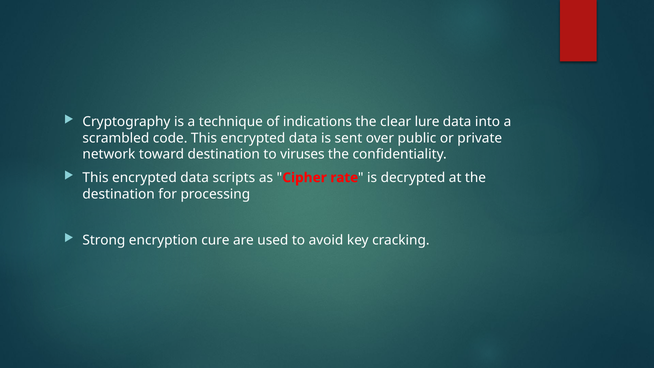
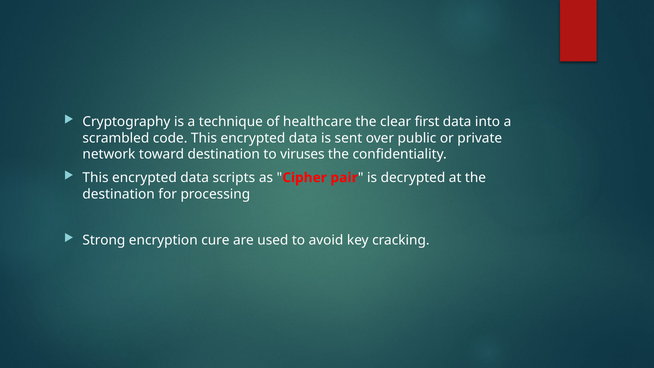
indications: indications -> healthcare
lure: lure -> first
rate: rate -> pair
